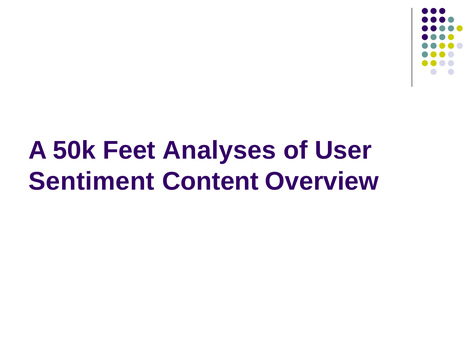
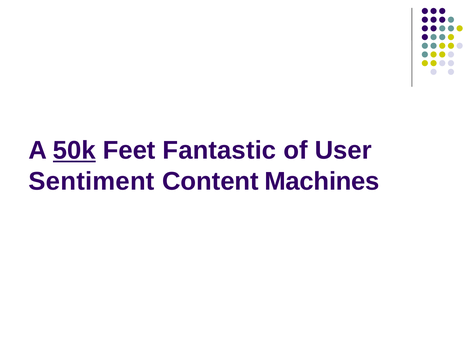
50k underline: none -> present
Analyses: Analyses -> Fantastic
Overview: Overview -> Machines
